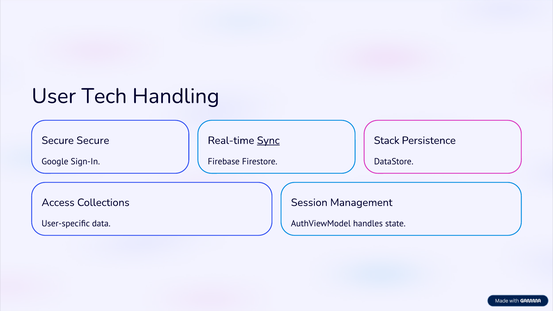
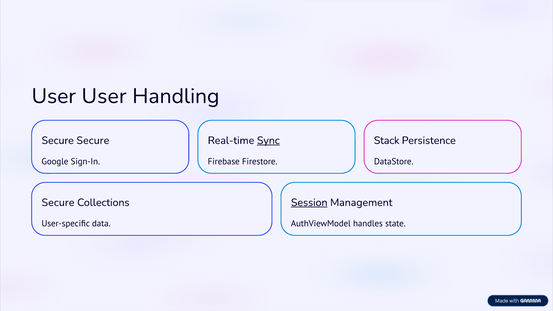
User Tech: Tech -> User
Access at (58, 203): Access -> Secure
Session underline: none -> present
